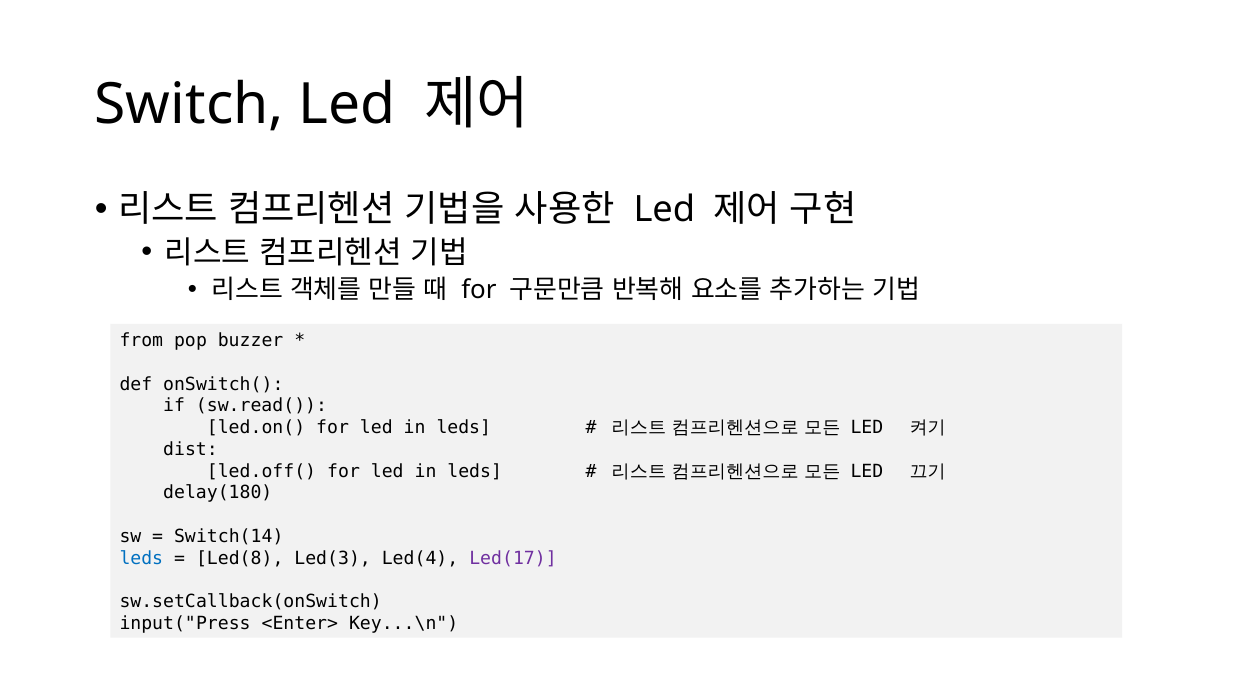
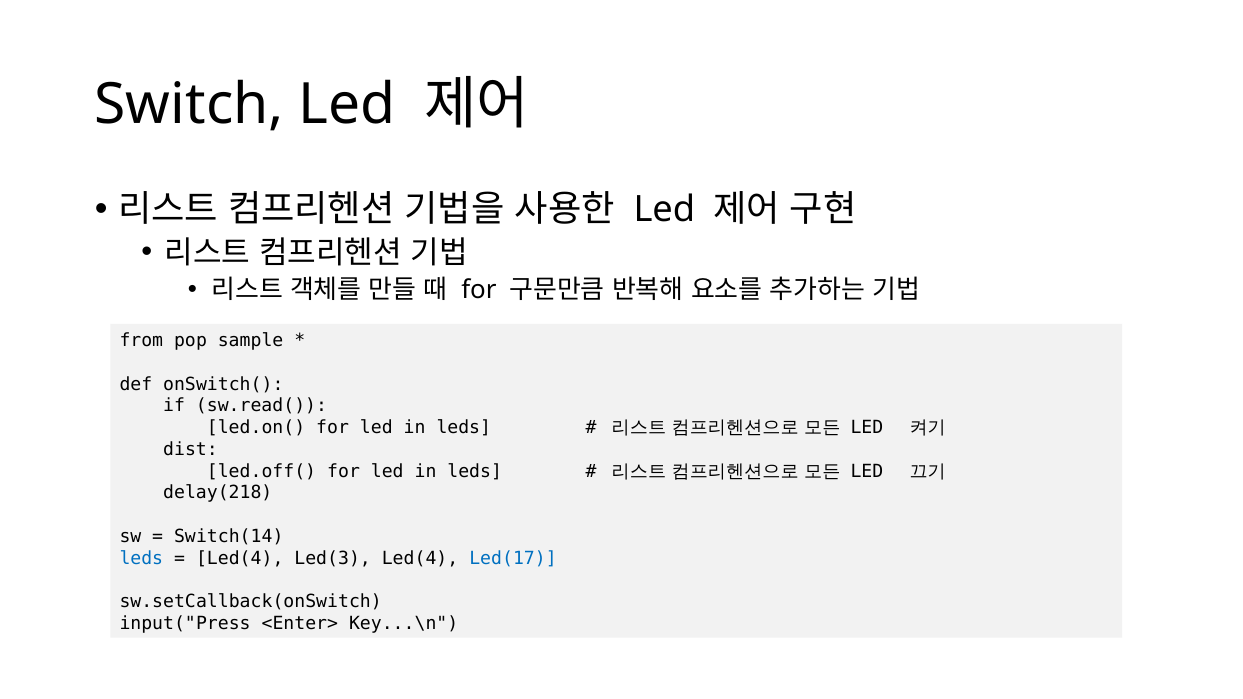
buzzer: buzzer -> sample
delay(180: delay(180 -> delay(218
Led(8 at (240, 558): Led(8 -> Led(4
Led(17 colour: purple -> blue
